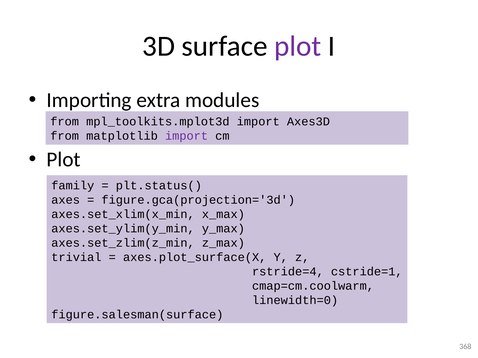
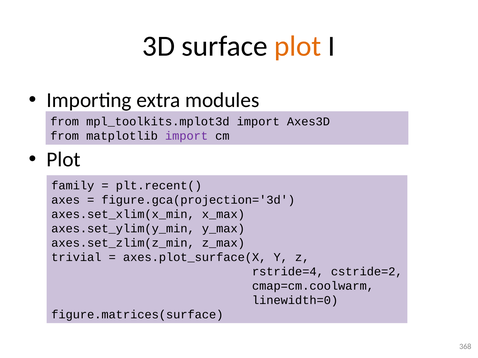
plot at (298, 46) colour: purple -> orange
plt.status(: plt.status( -> plt.recent(
cstride=1: cstride=1 -> cstride=2
figure.salesman(surface: figure.salesman(surface -> figure.matrices(surface
